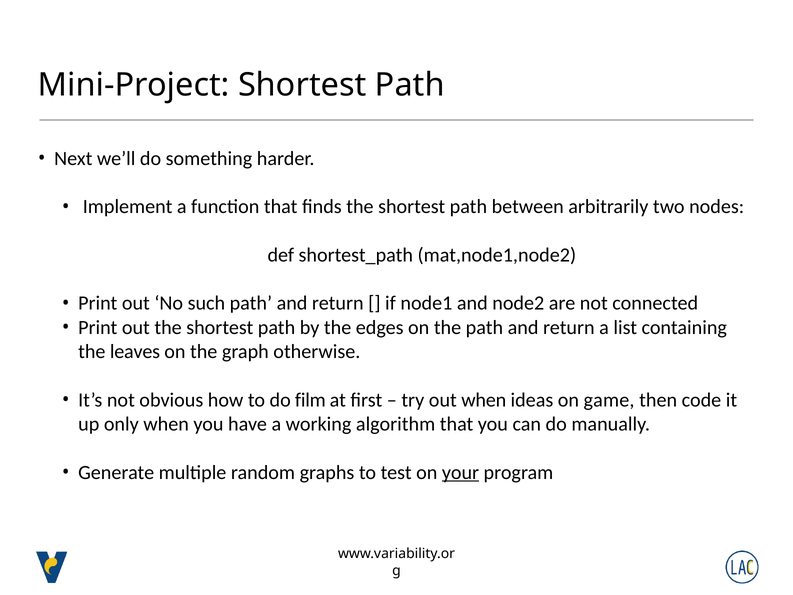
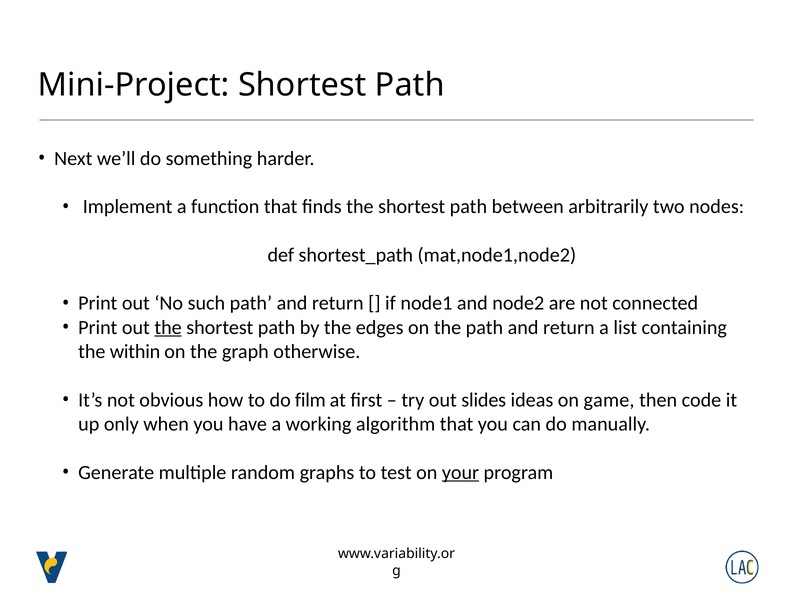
the at (168, 327) underline: none -> present
leaves: leaves -> within
out when: when -> slides
